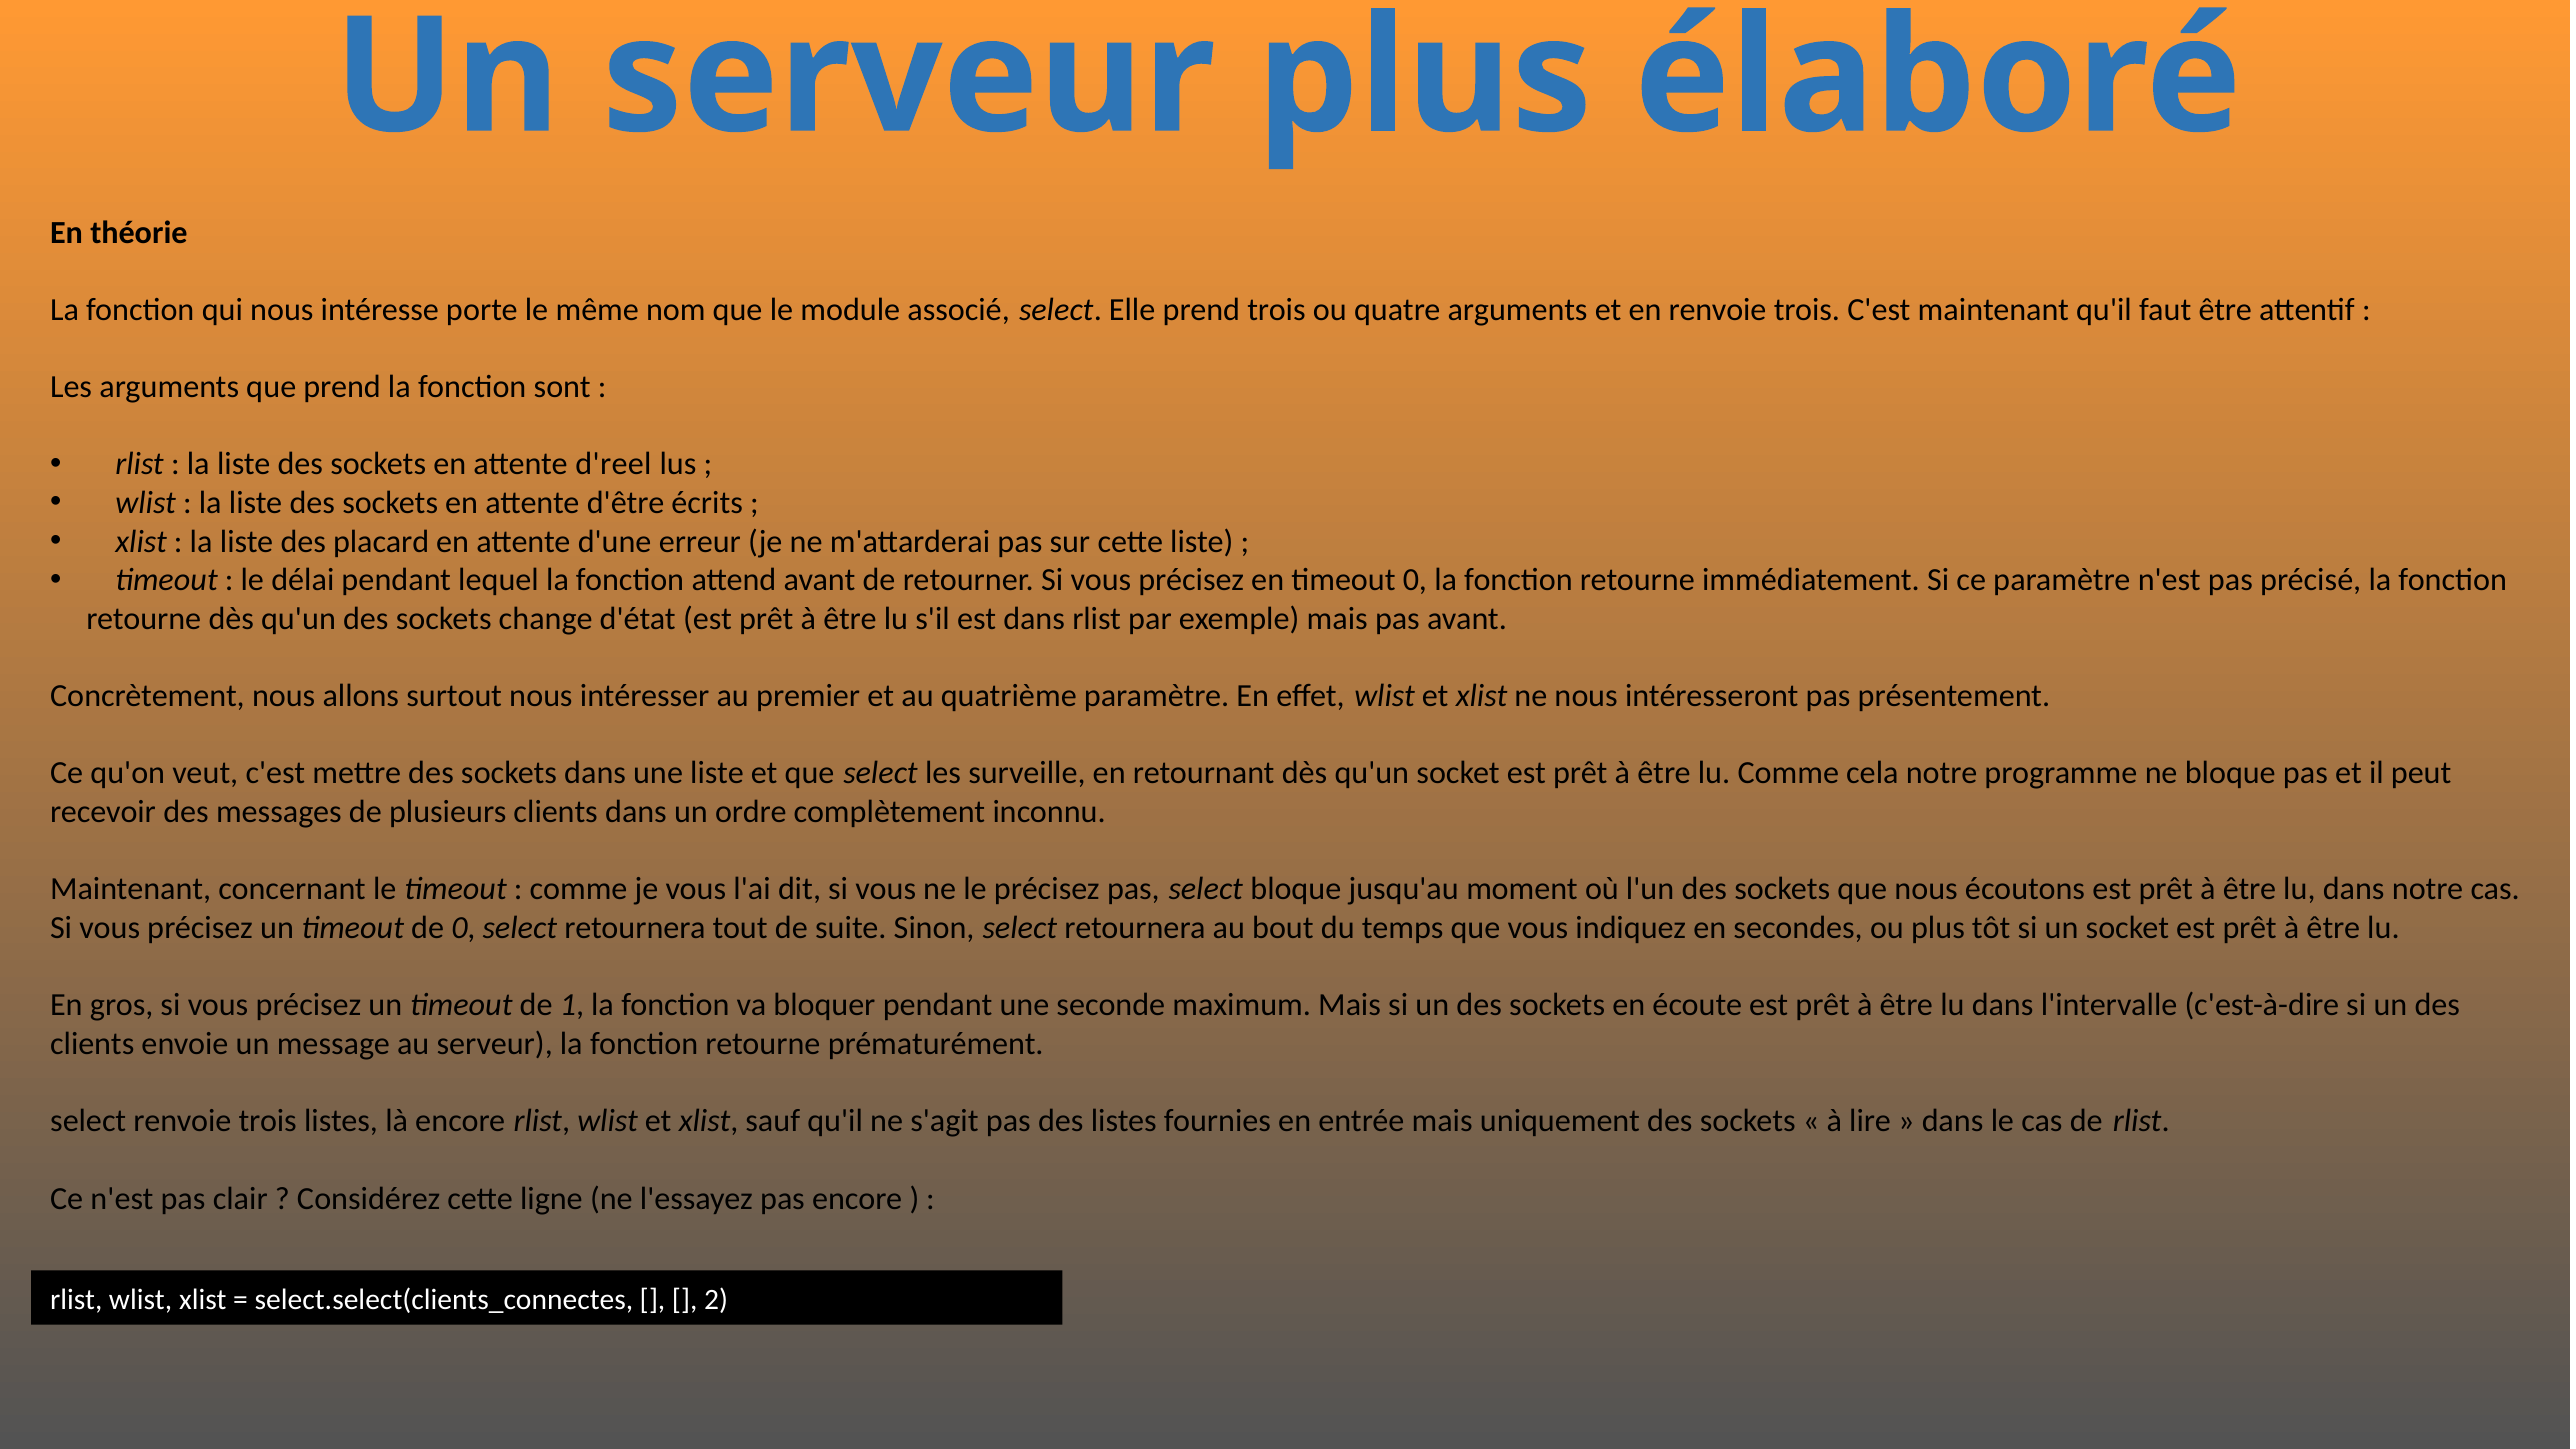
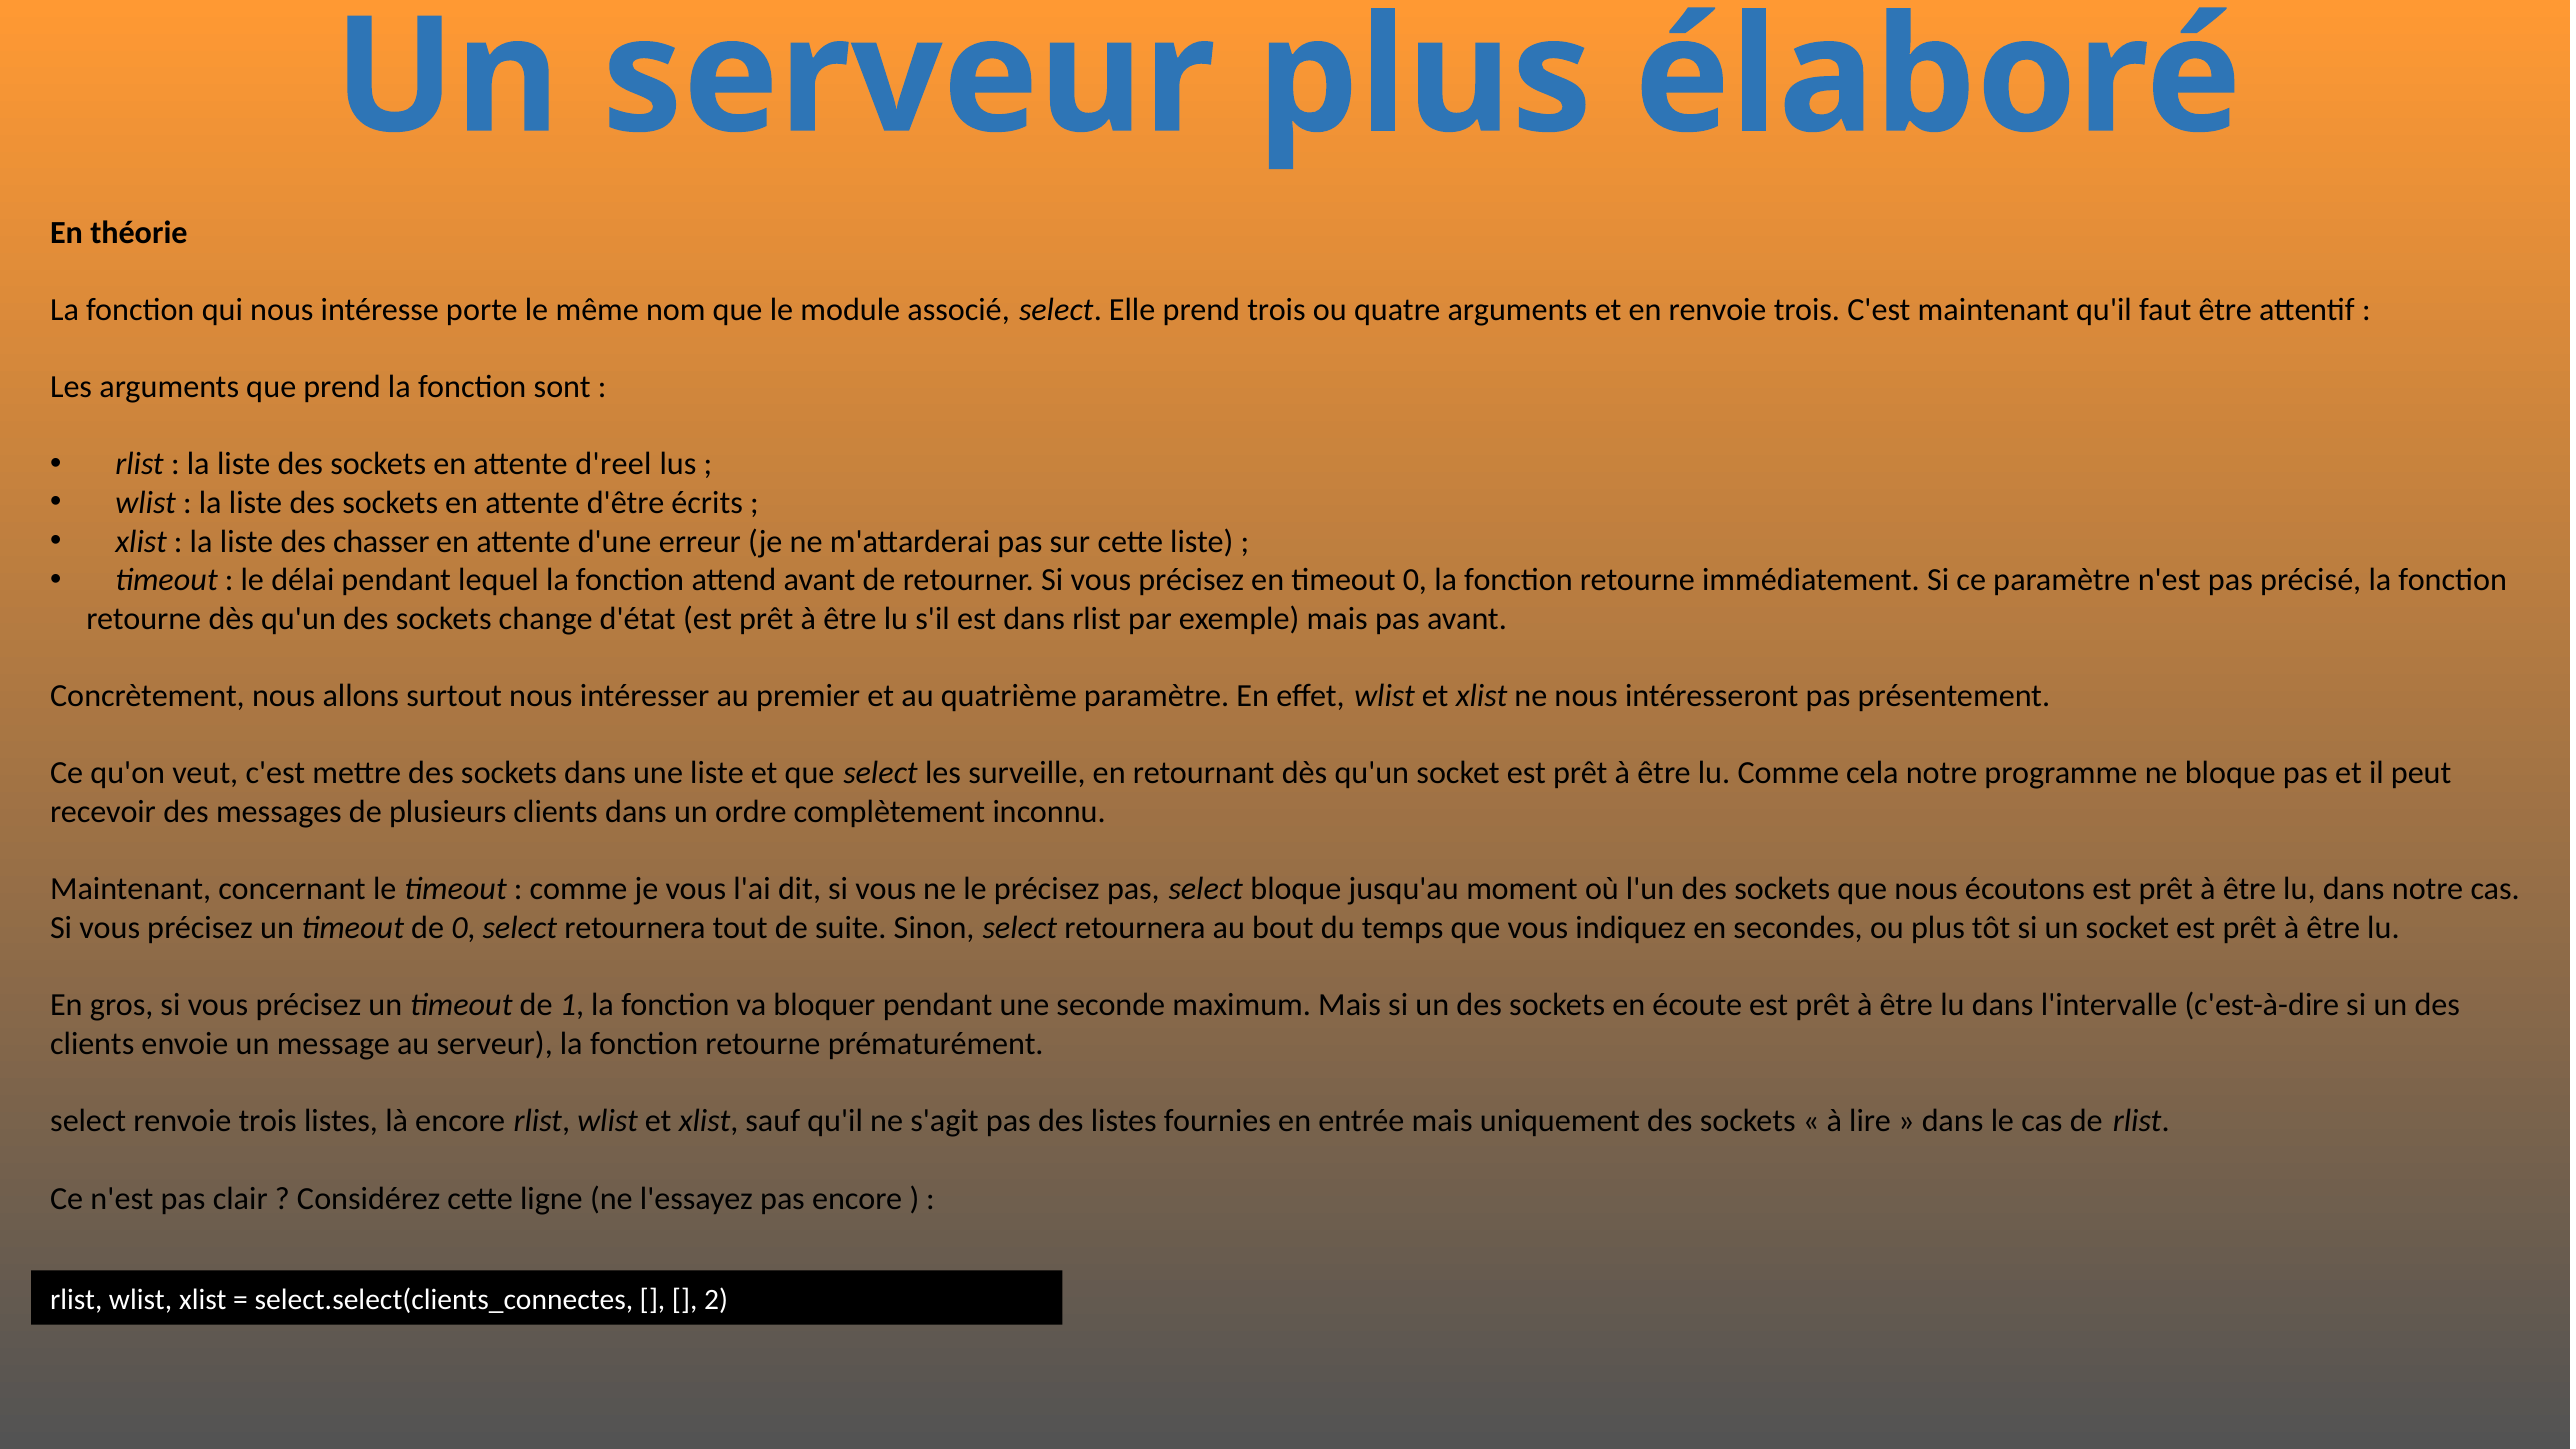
placard: placard -> chasser
